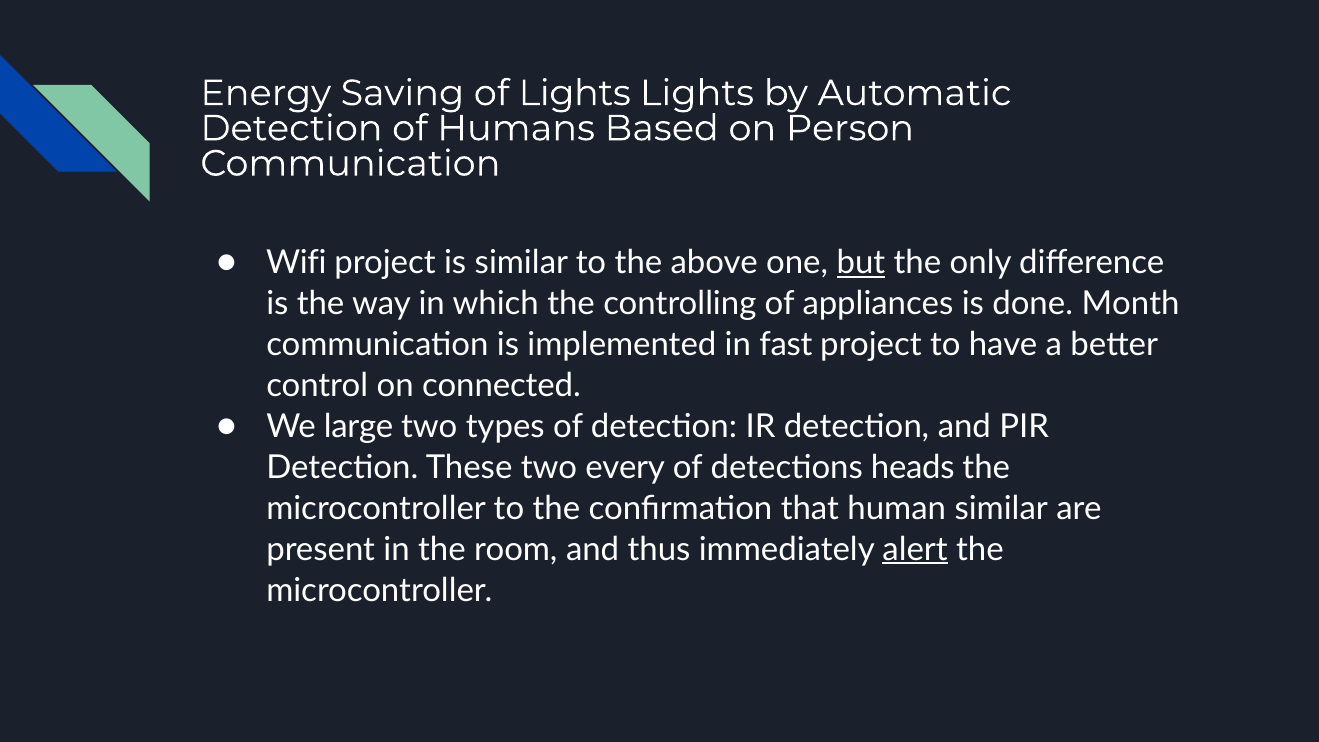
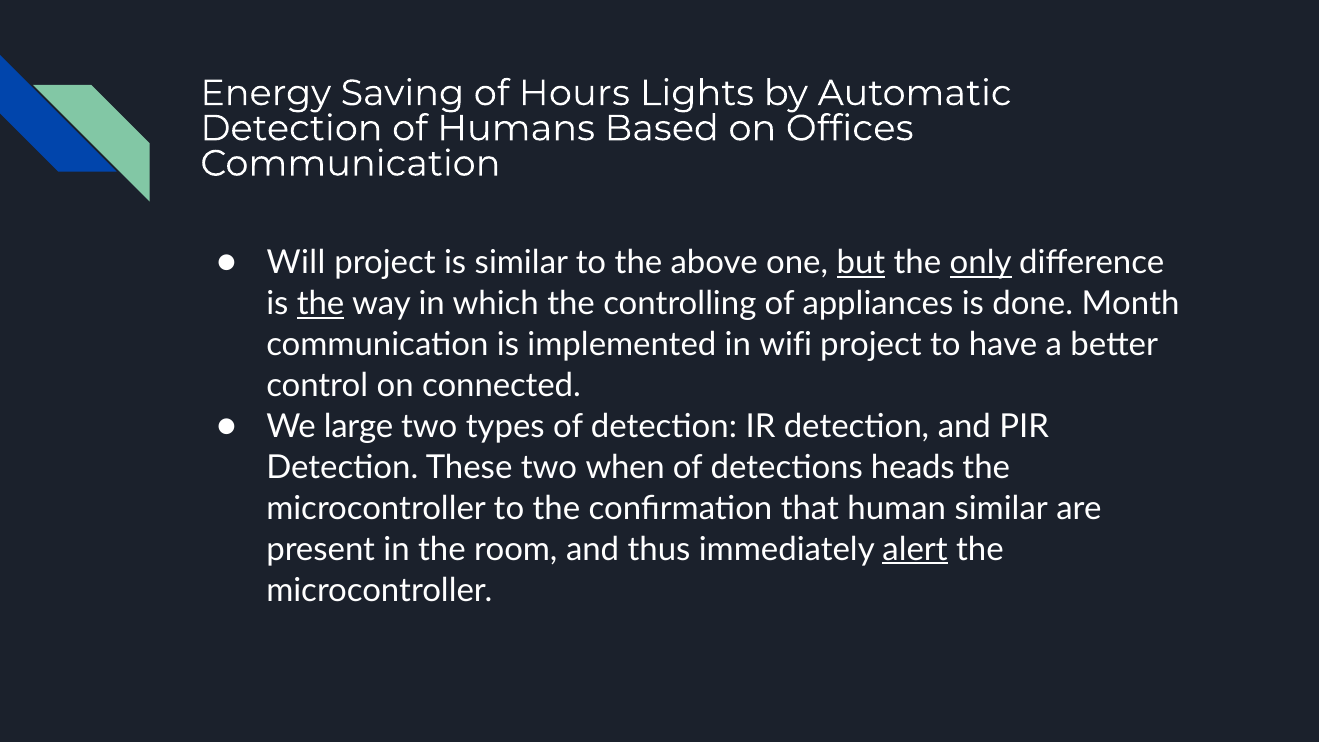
of Lights: Lights -> Hours
Person: Person -> Offices
Wifi: Wifi -> Will
only underline: none -> present
the at (321, 304) underline: none -> present
fast: fast -> wifi
every: every -> when
